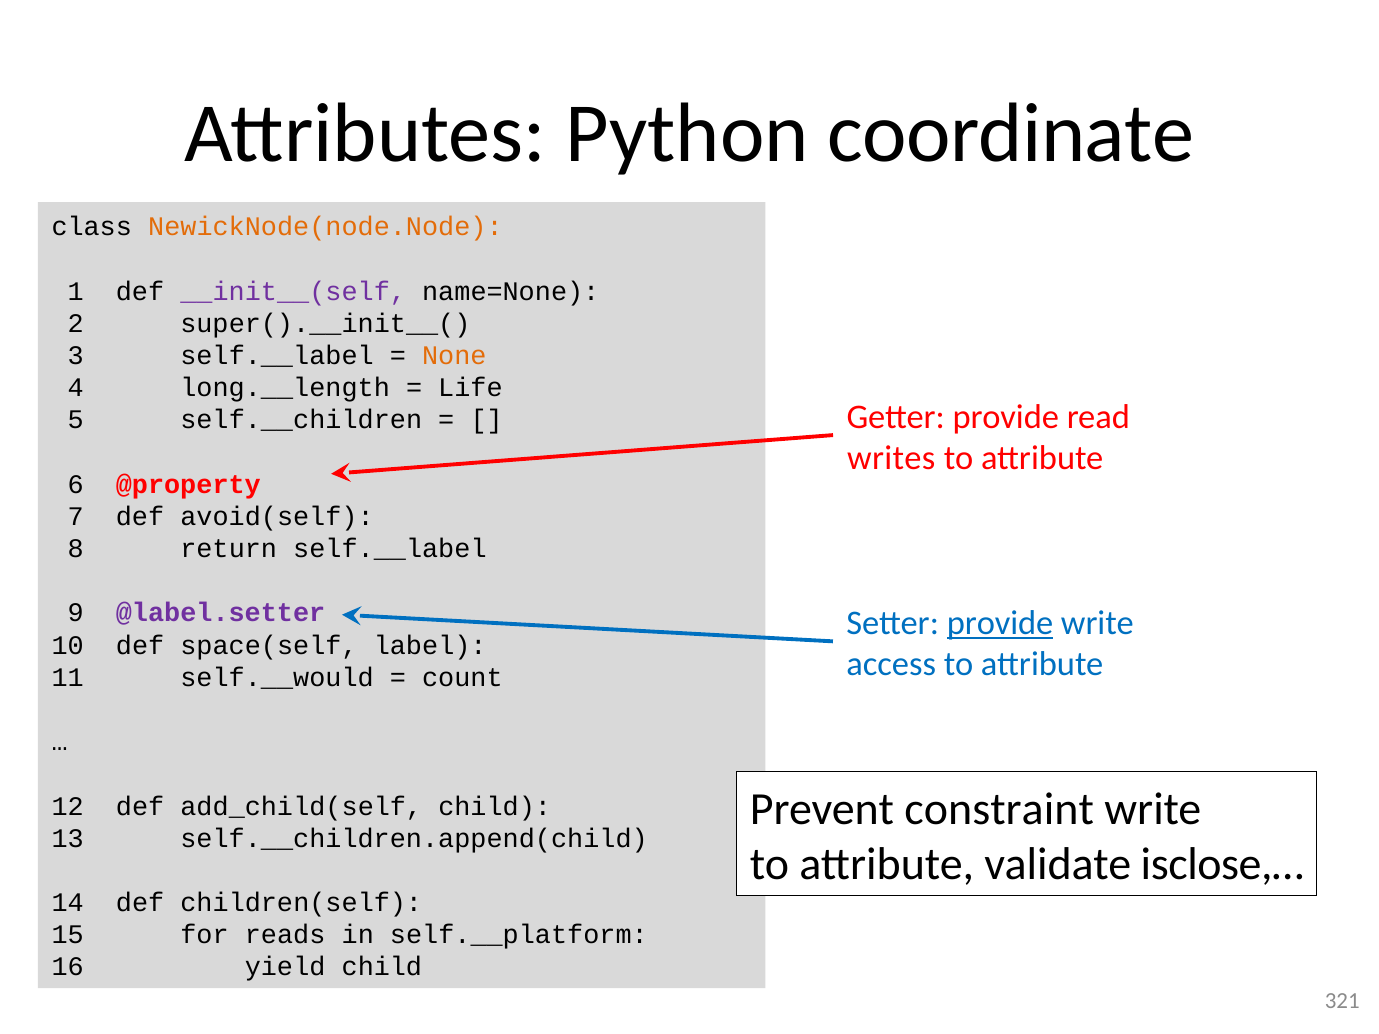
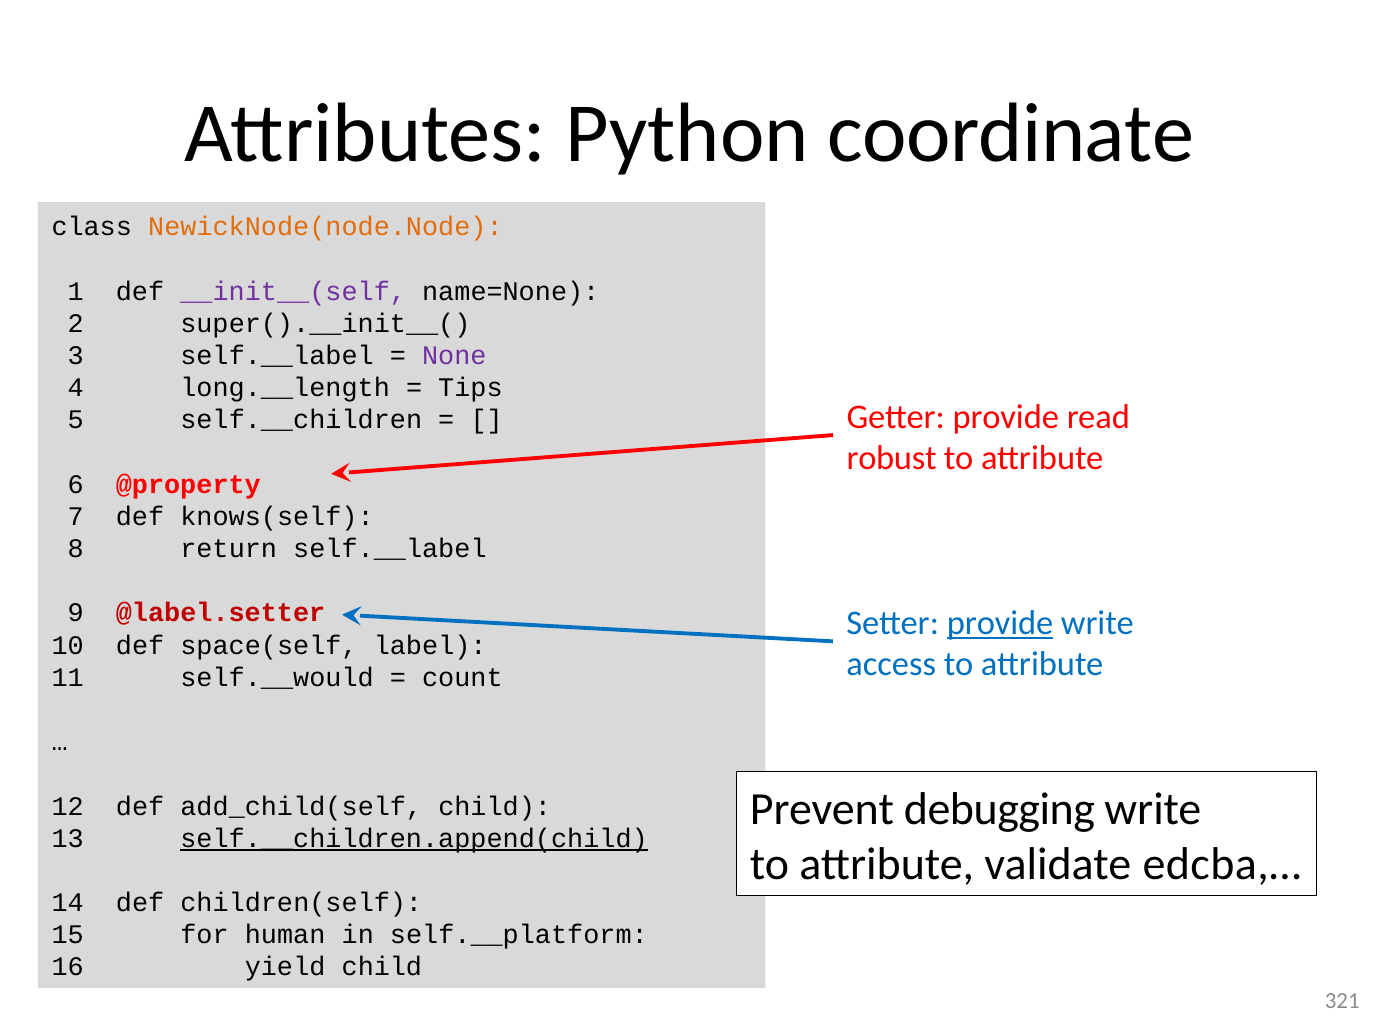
None colour: orange -> purple
Life: Life -> Tips
writes: writes -> robust
avoid(self: avoid(self -> knows(self
@label.setter colour: purple -> red
constraint: constraint -> debugging
self.__children.append(child underline: none -> present
isclose,…: isclose,… -> edcba,…
reads: reads -> human
